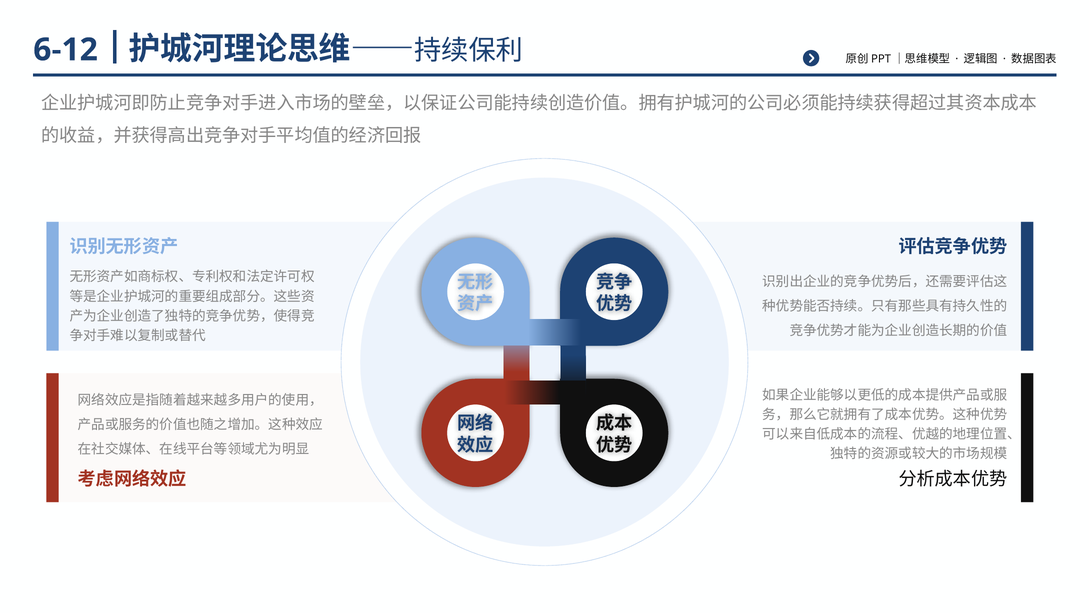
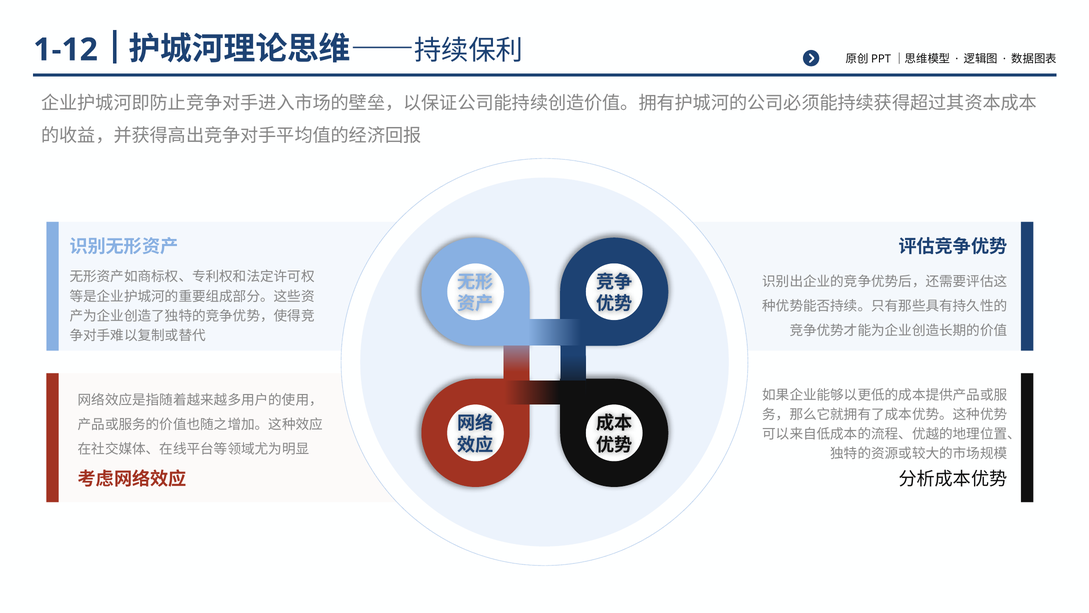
6-12: 6-12 -> 1-12
